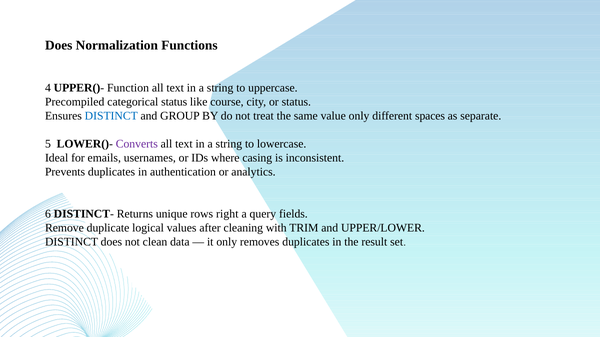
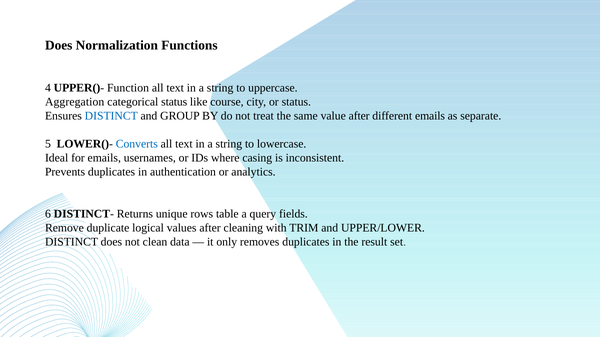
Precompiled: Precompiled -> Aggregation
value only: only -> after
different spaces: spaces -> emails
Converts colour: purple -> blue
right: right -> table
